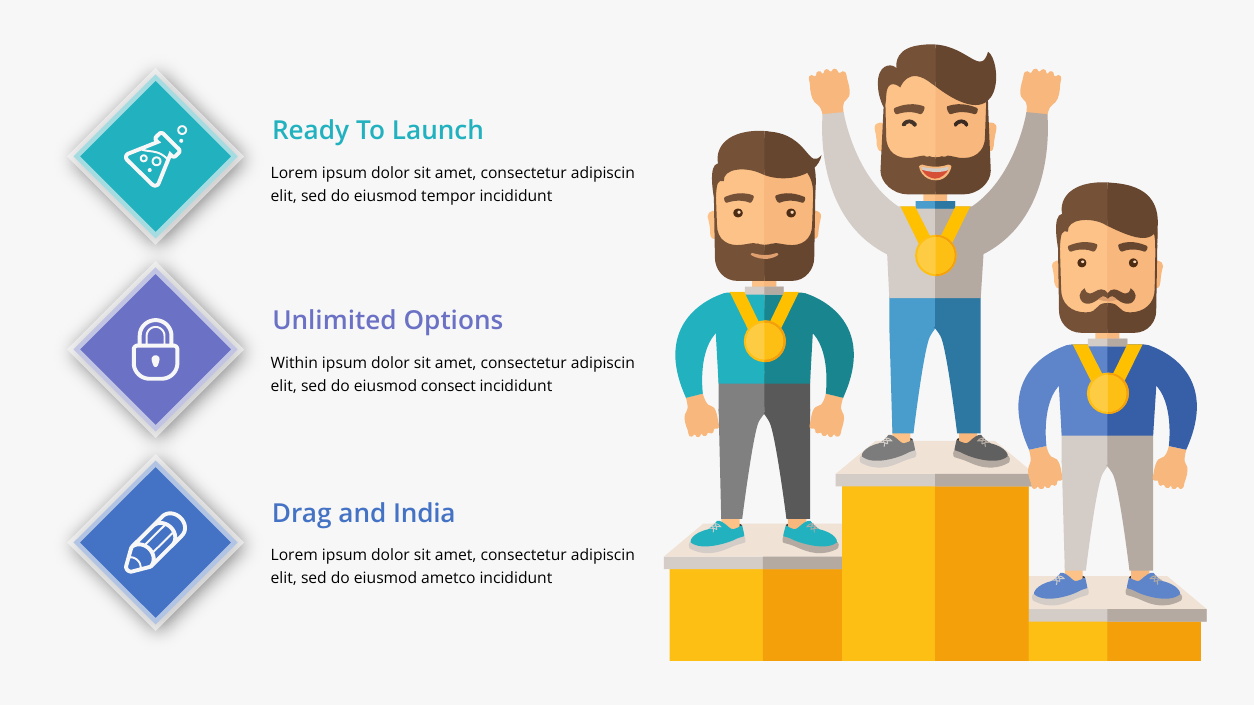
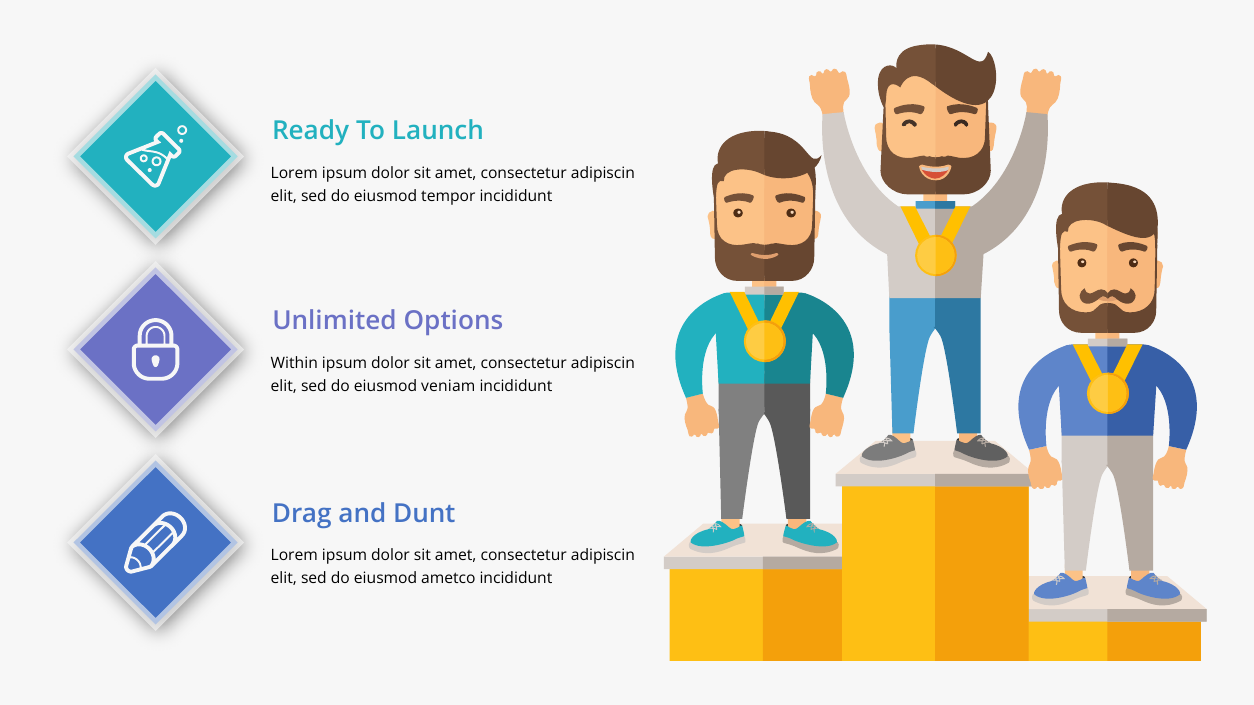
consect: consect -> veniam
India: India -> Dunt
